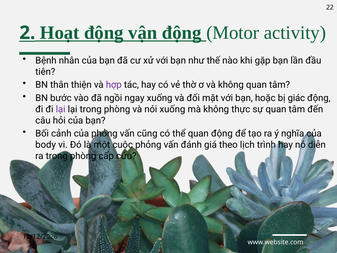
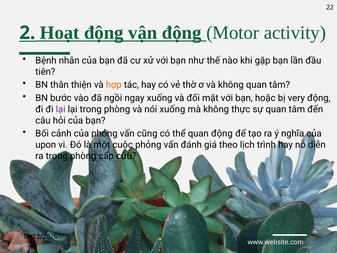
hợp colour: purple -> orange
giác: giác -> very
body: body -> upon
